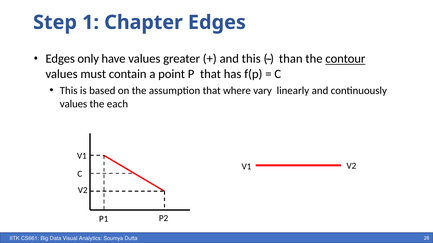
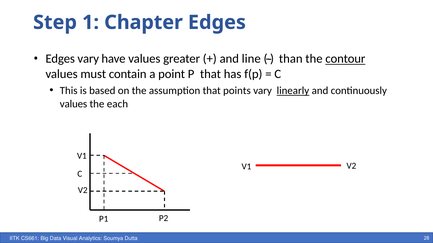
Edges only: only -> vary
and this: this -> line
where: where -> points
linearly underline: none -> present
